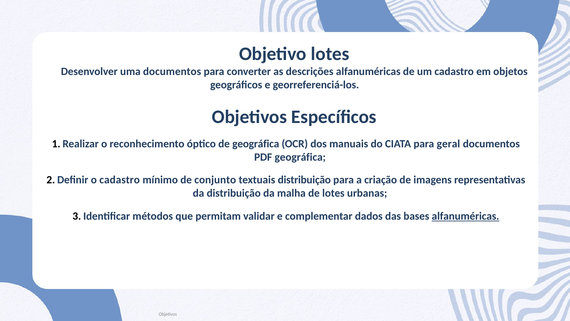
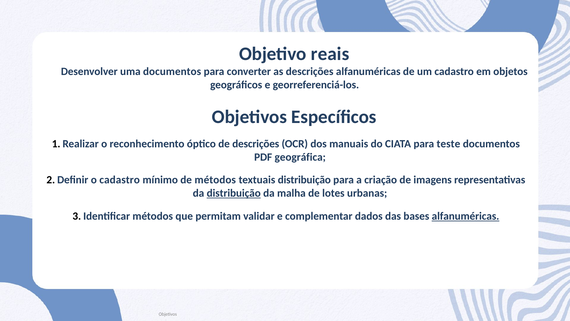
Objetivo lotes: lotes -> reais
de geográfica: geográfica -> descrições
geral: geral -> teste
de conjunto: conjunto -> métodos
distribuição at (234, 193) underline: none -> present
